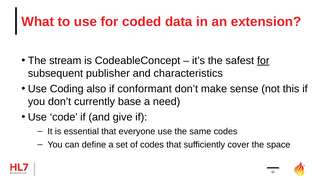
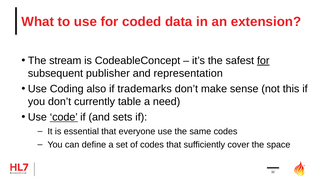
characteristics: characteristics -> representation
conformant: conformant -> trademarks
base: base -> table
code underline: none -> present
give: give -> sets
